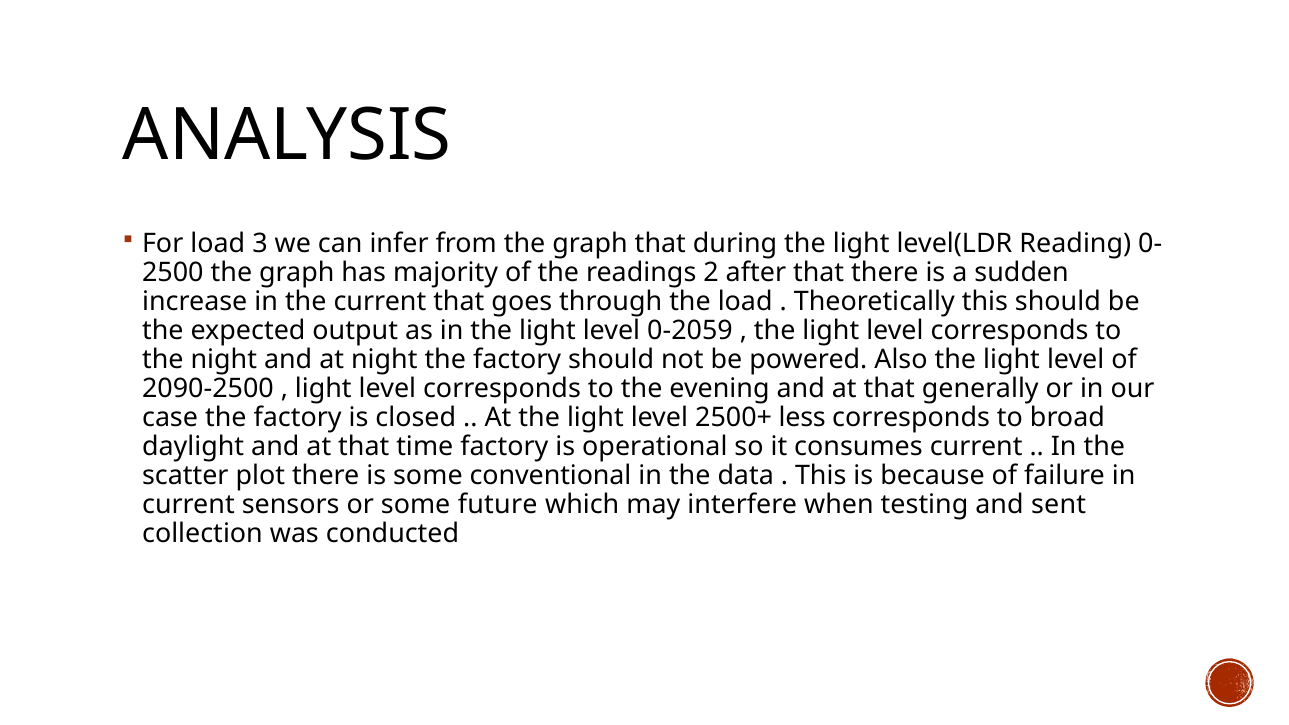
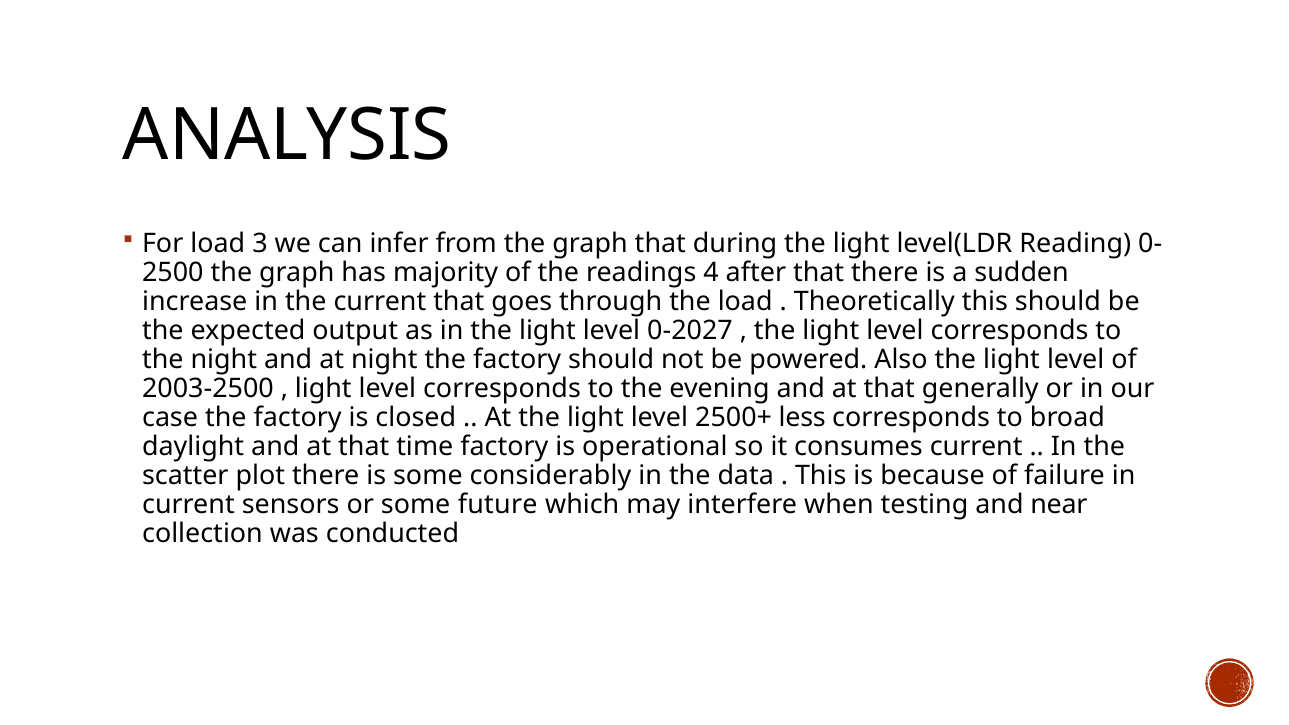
2: 2 -> 4
0-2059: 0-2059 -> 0-2027
2090-2500: 2090-2500 -> 2003-2500
conventional: conventional -> considerably
sent: sent -> near
